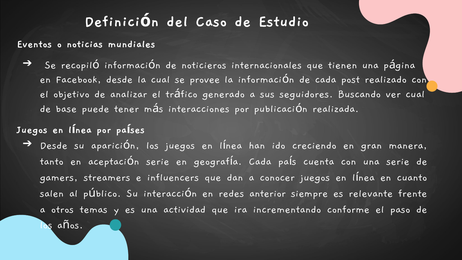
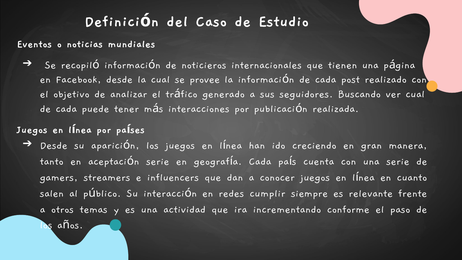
base at (66, 108): base -> cada
anterior: anterior -> cumplir
